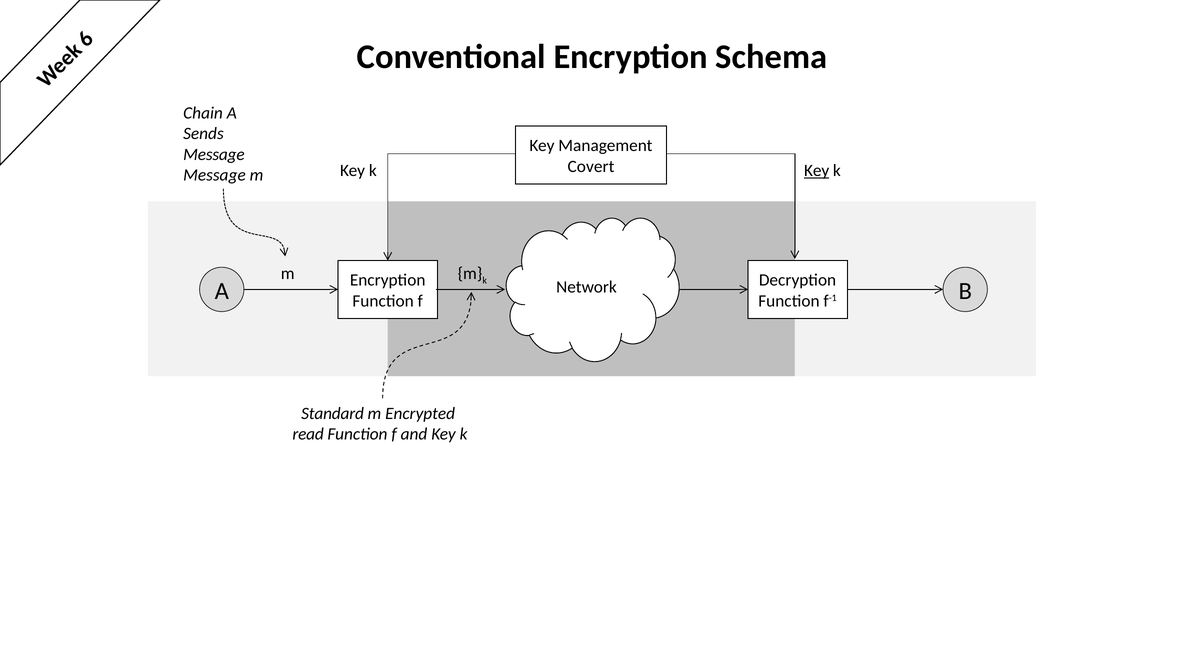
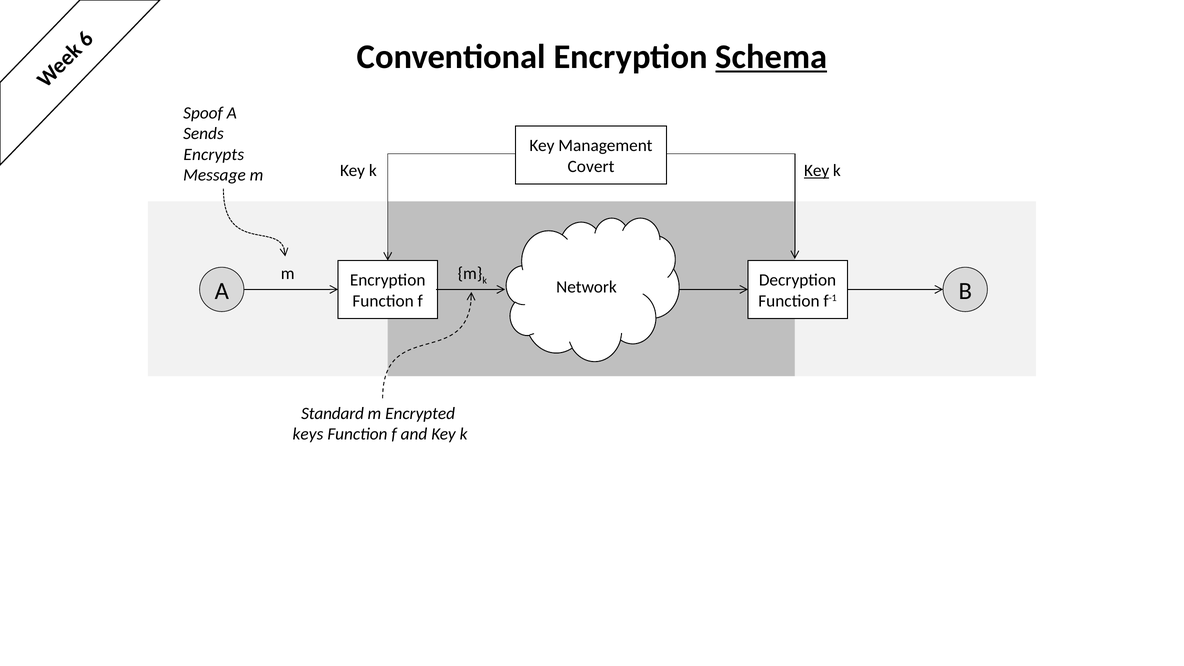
Schema underline: none -> present
Chain: Chain -> Spoof
Message at (214, 154): Message -> Encrypts
read: read -> keys
